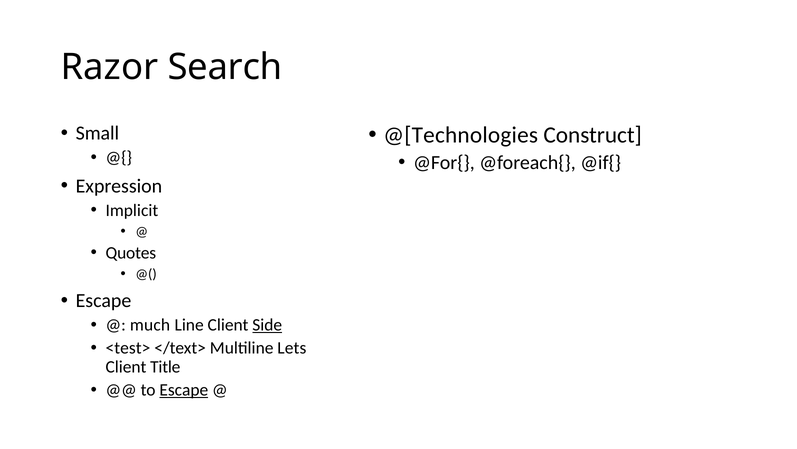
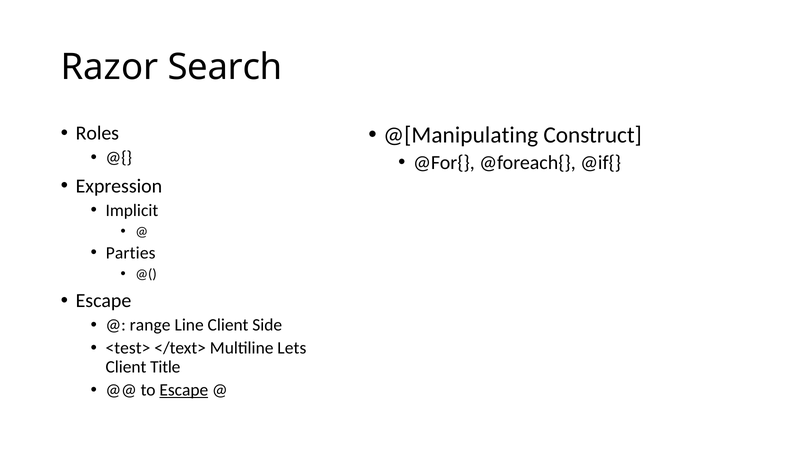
Small: Small -> Roles
@[Technologies: @[Technologies -> @[Manipulating
Quotes: Quotes -> Parties
much: much -> range
Side underline: present -> none
